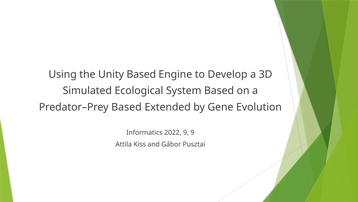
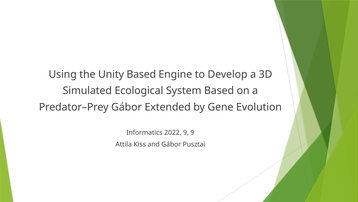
Predator–Prey Based: Based -> Gábor
